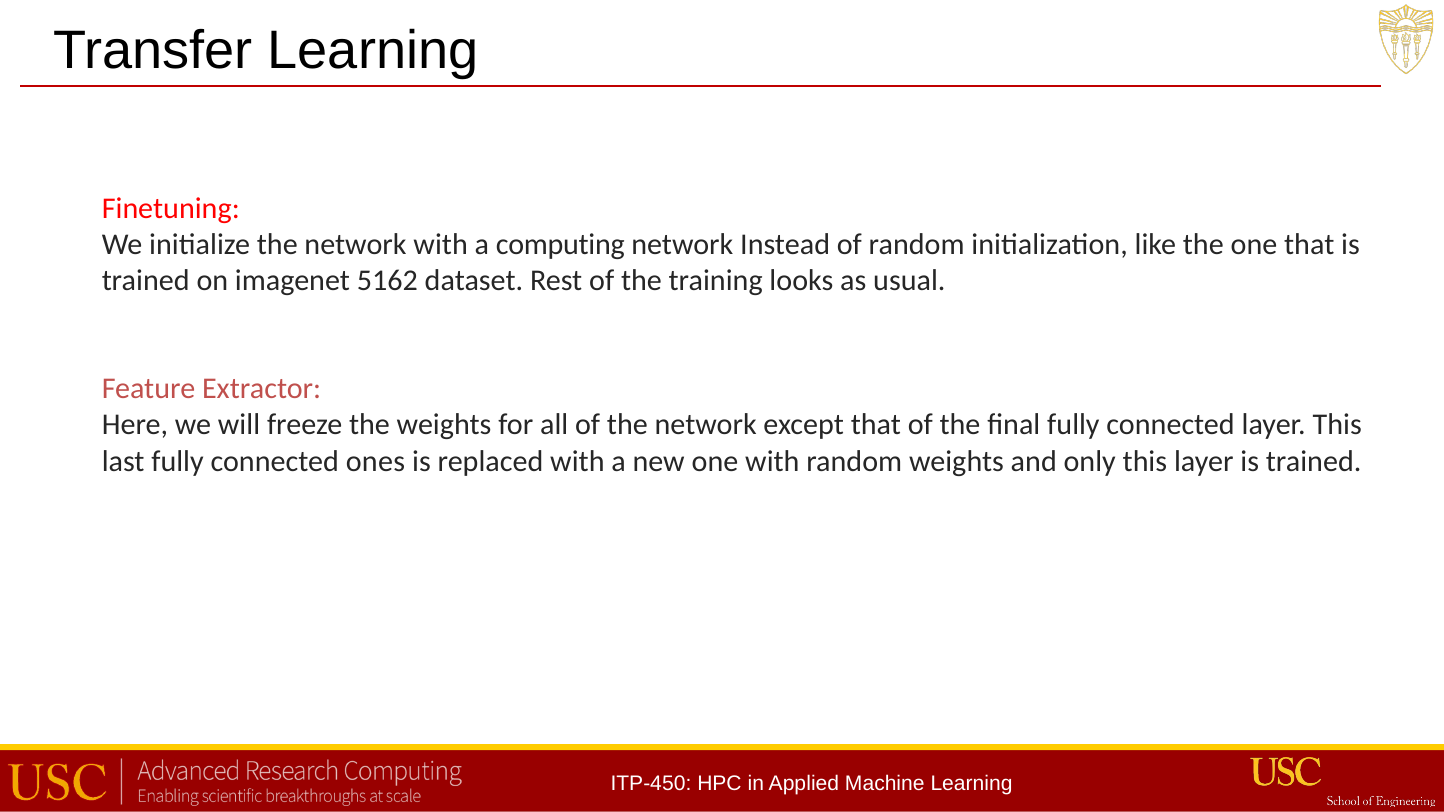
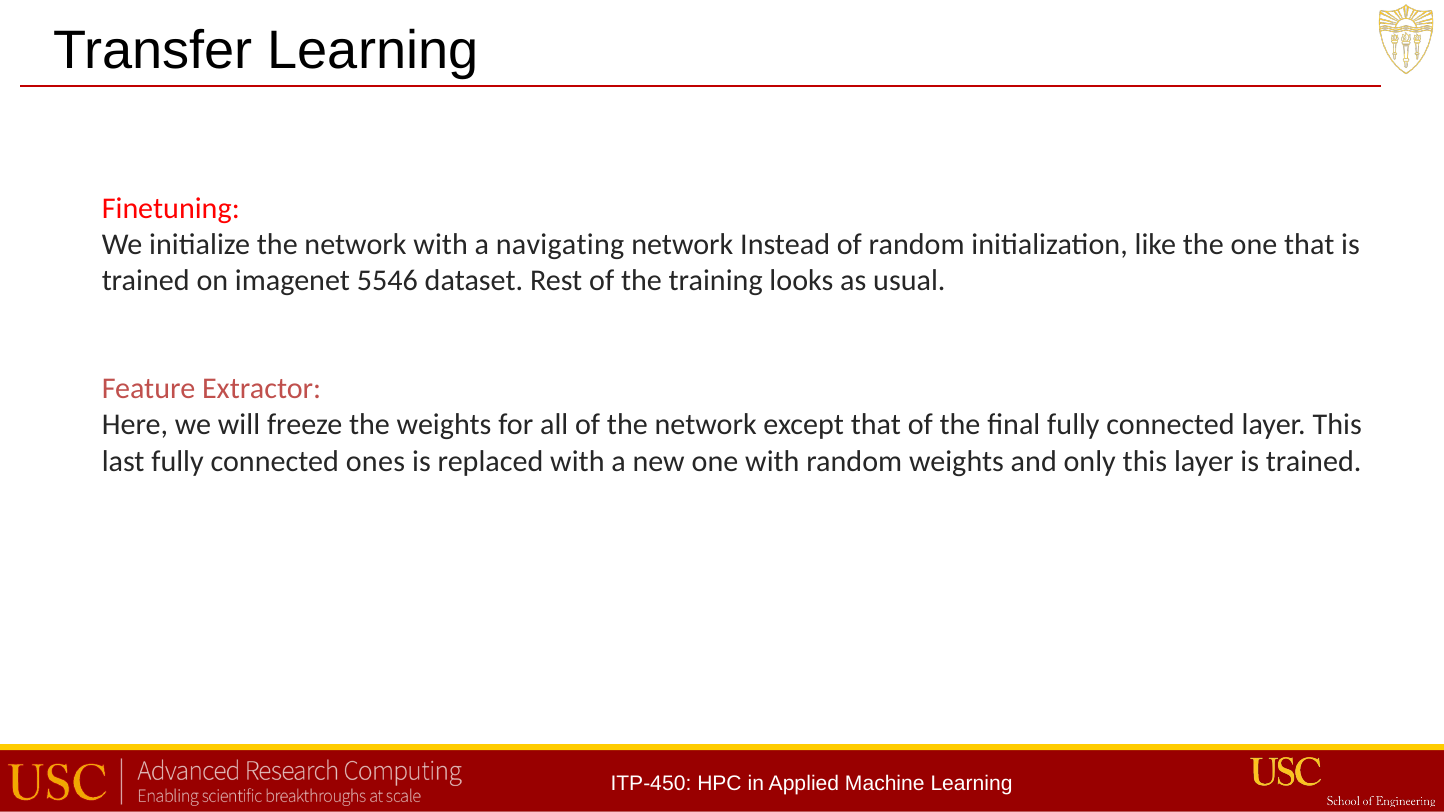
computing: computing -> navigating
5162: 5162 -> 5546
